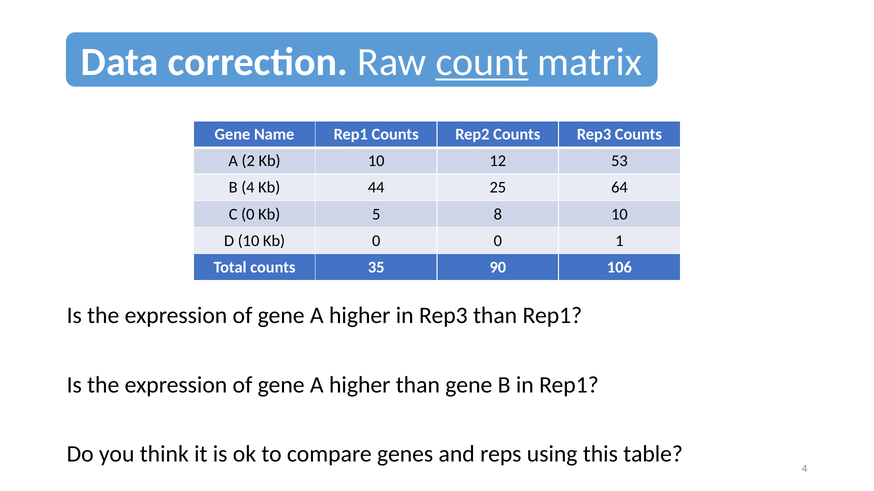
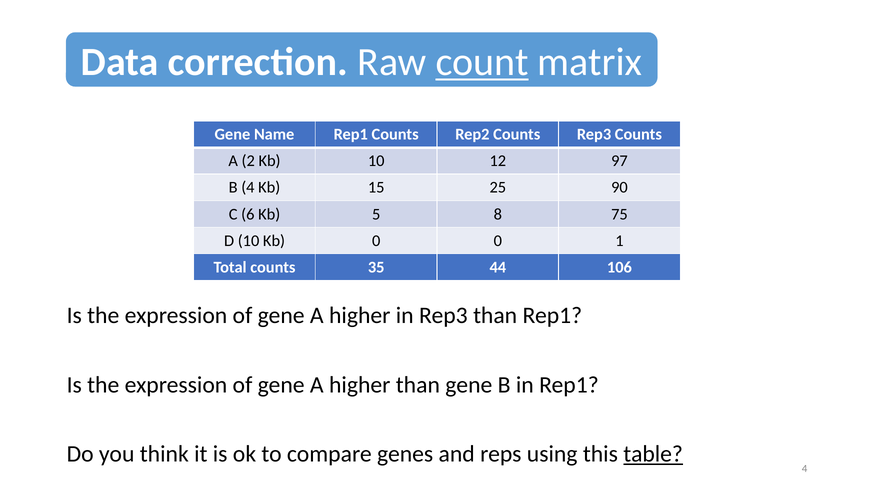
53: 53 -> 97
44: 44 -> 15
64: 64 -> 90
C 0: 0 -> 6
8 10: 10 -> 75
90: 90 -> 44
table underline: none -> present
